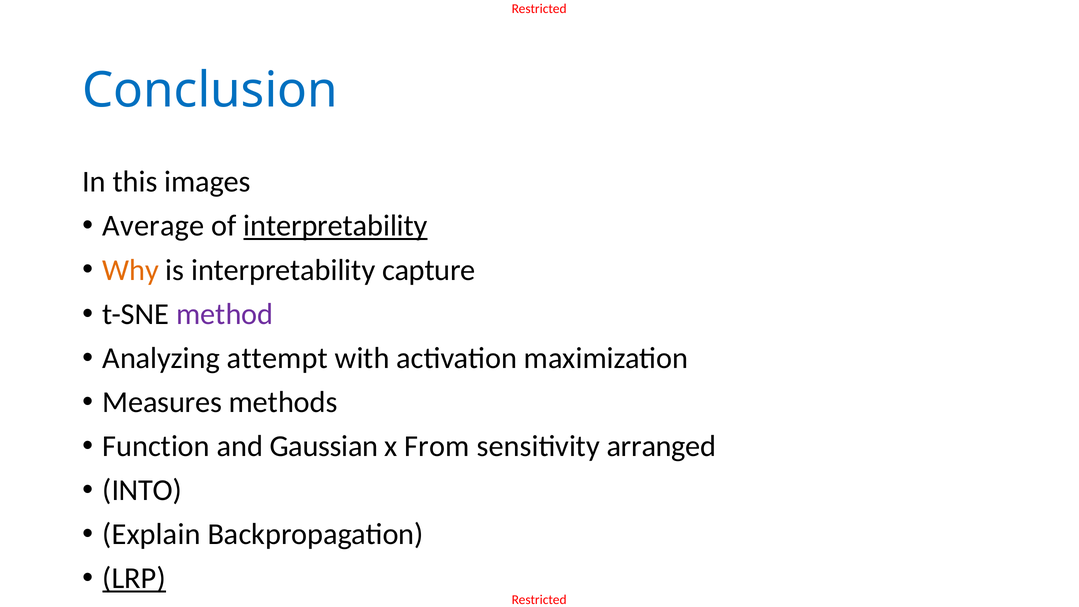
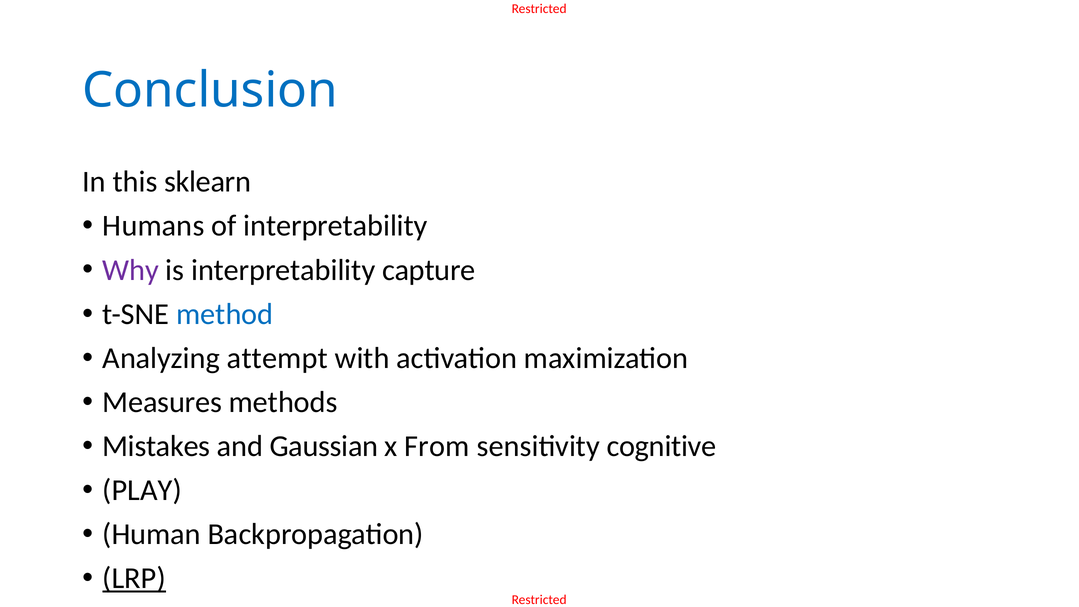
images: images -> sklearn
Average: Average -> Humans
interpretability at (335, 226) underline: present -> none
Why colour: orange -> purple
method colour: purple -> blue
Function: Function -> Mistakes
arranged: arranged -> cognitive
INTO: INTO -> PLAY
Explain: Explain -> Human
